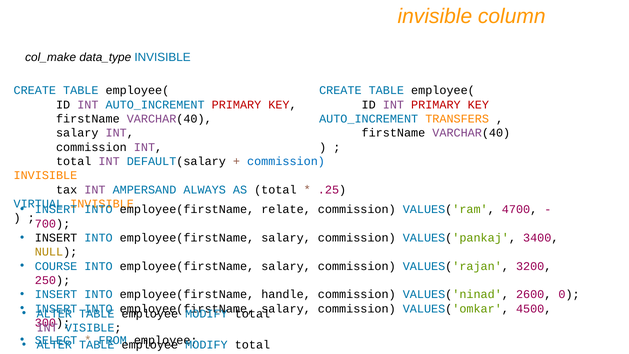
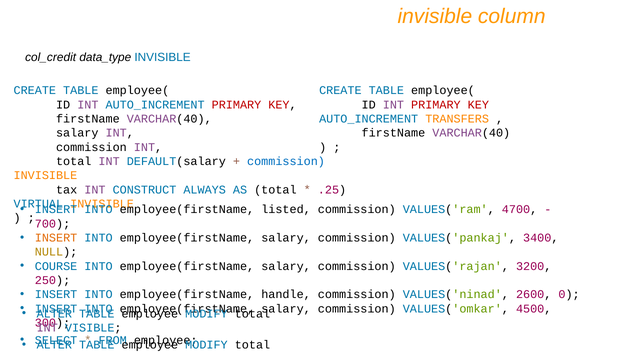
col_make: col_make -> col_credit
AMPERSAND: AMPERSAND -> CONSTRUCT
relate: relate -> listed
INSERT at (56, 238) colour: black -> orange
